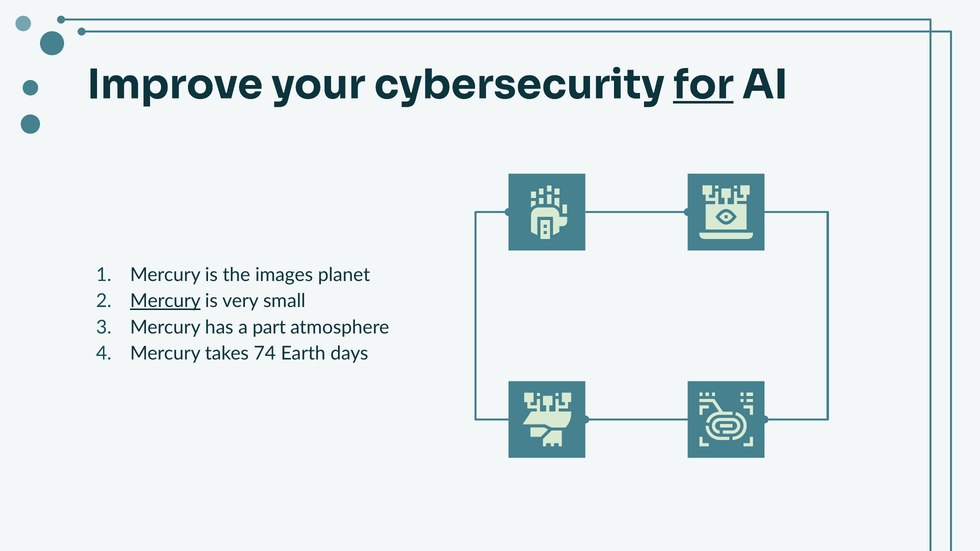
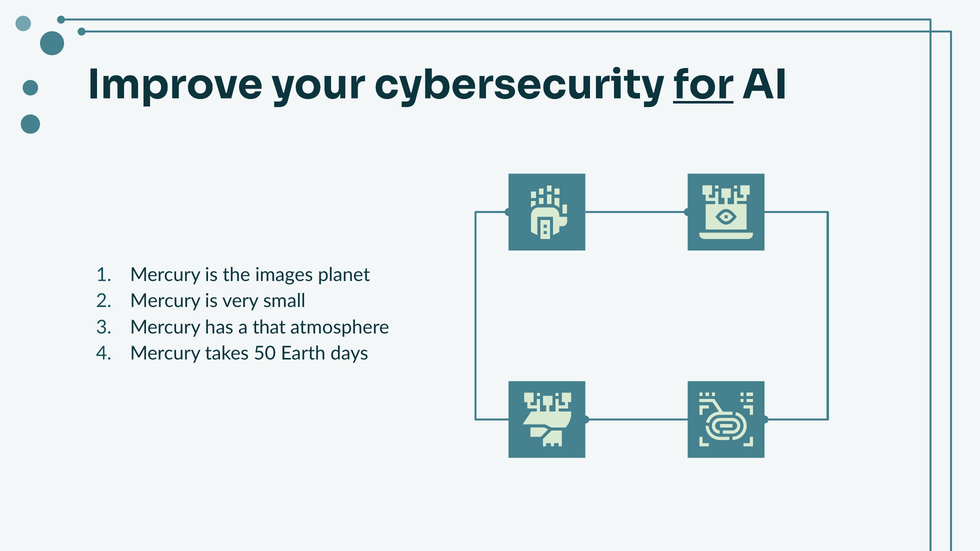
Mercury at (165, 301) underline: present -> none
part: part -> that
74: 74 -> 50
